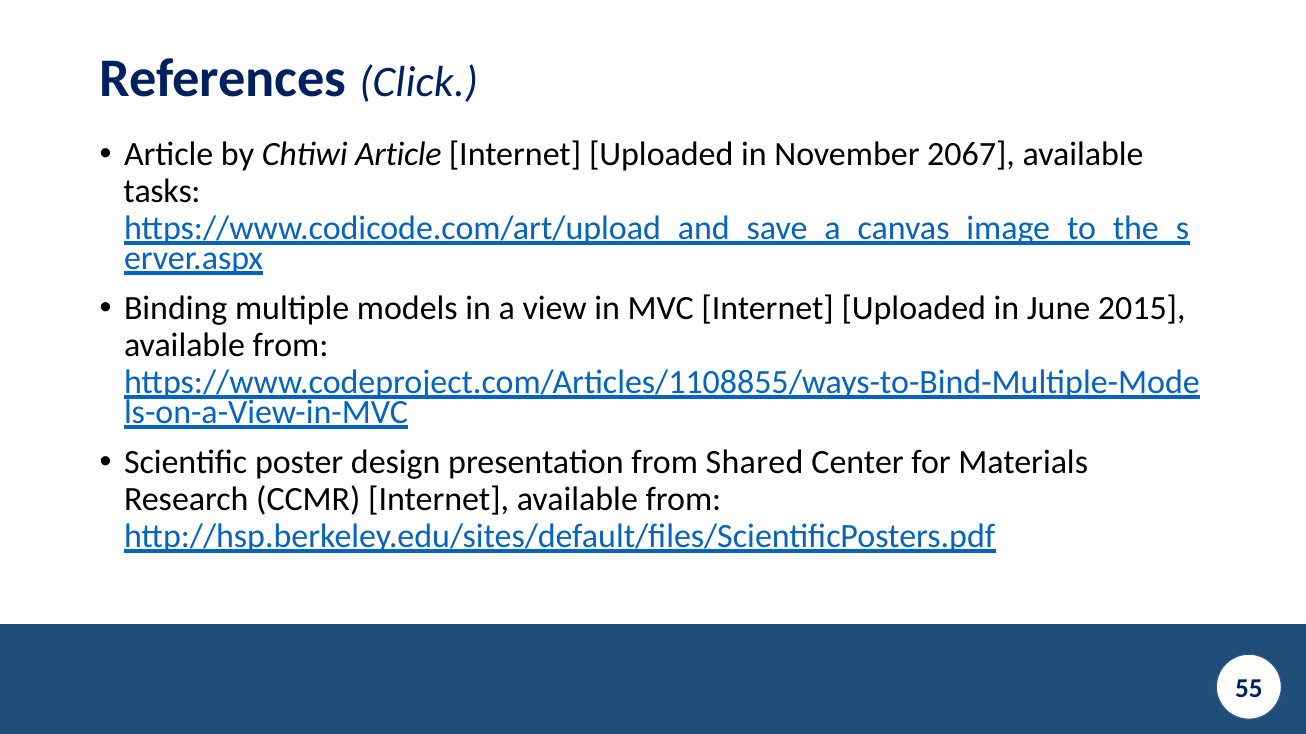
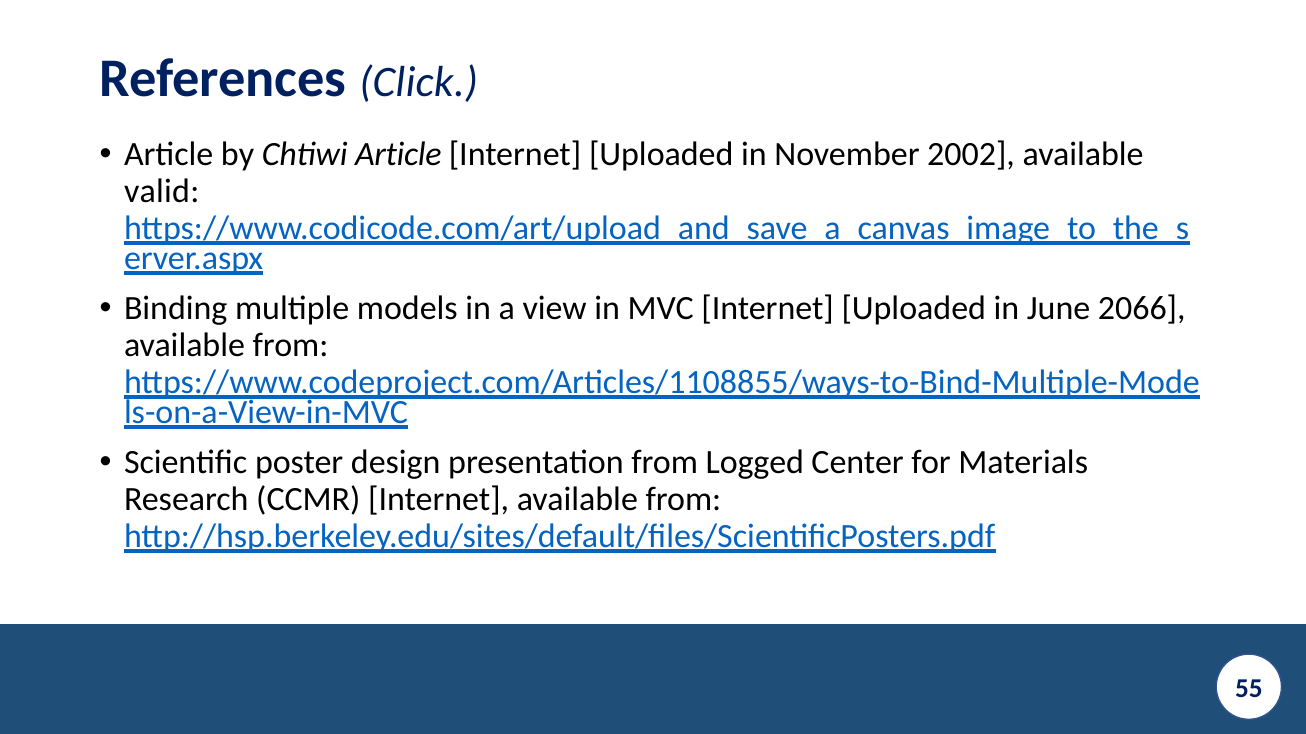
2067: 2067 -> 2002
tasks: tasks -> valid
2015: 2015 -> 2066
Shared: Shared -> Logged
